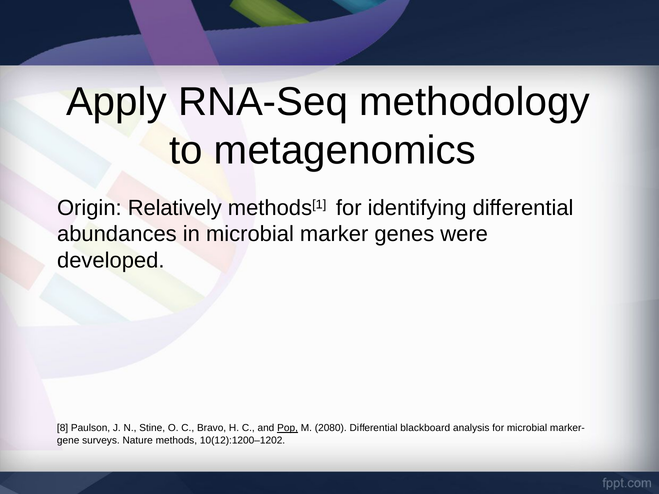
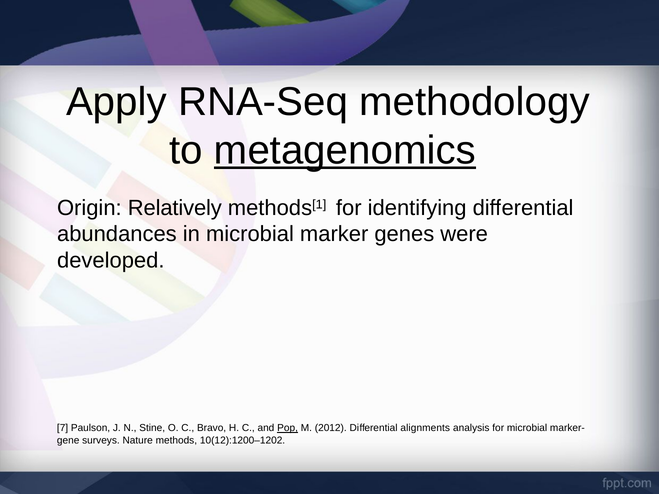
metagenomics underline: none -> present
8: 8 -> 7
2080: 2080 -> 2012
blackboard: blackboard -> alignments
